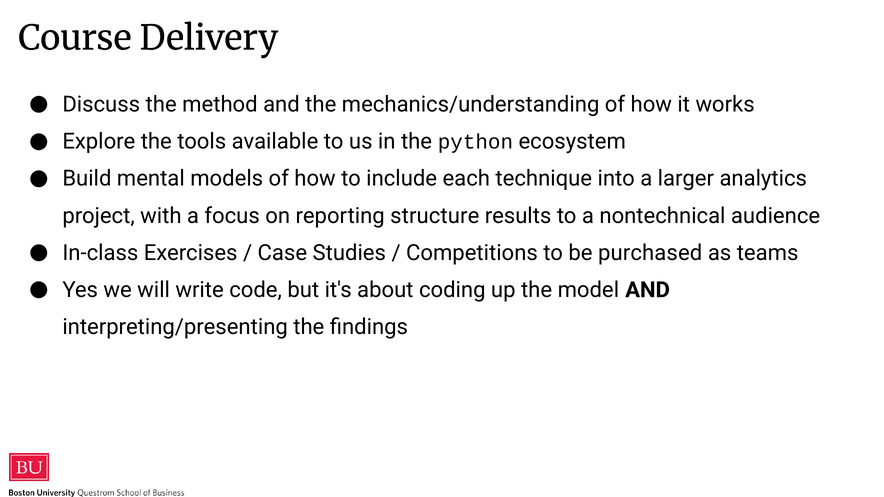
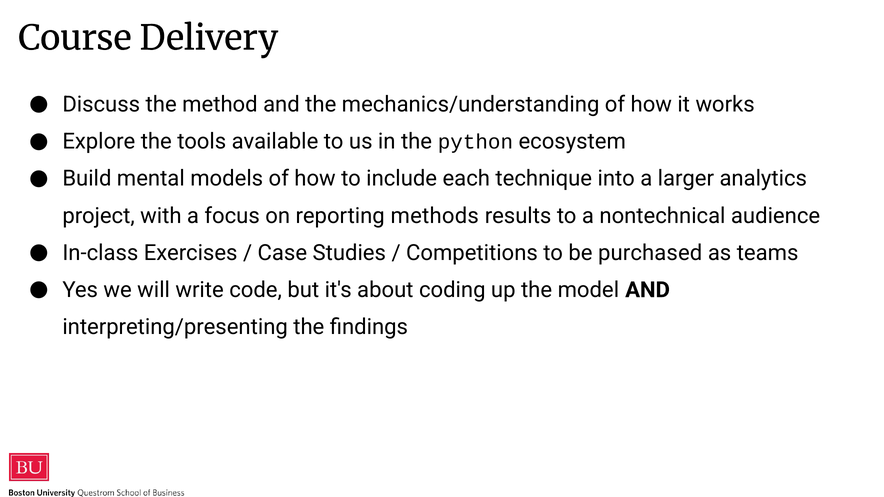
structure: structure -> methods
